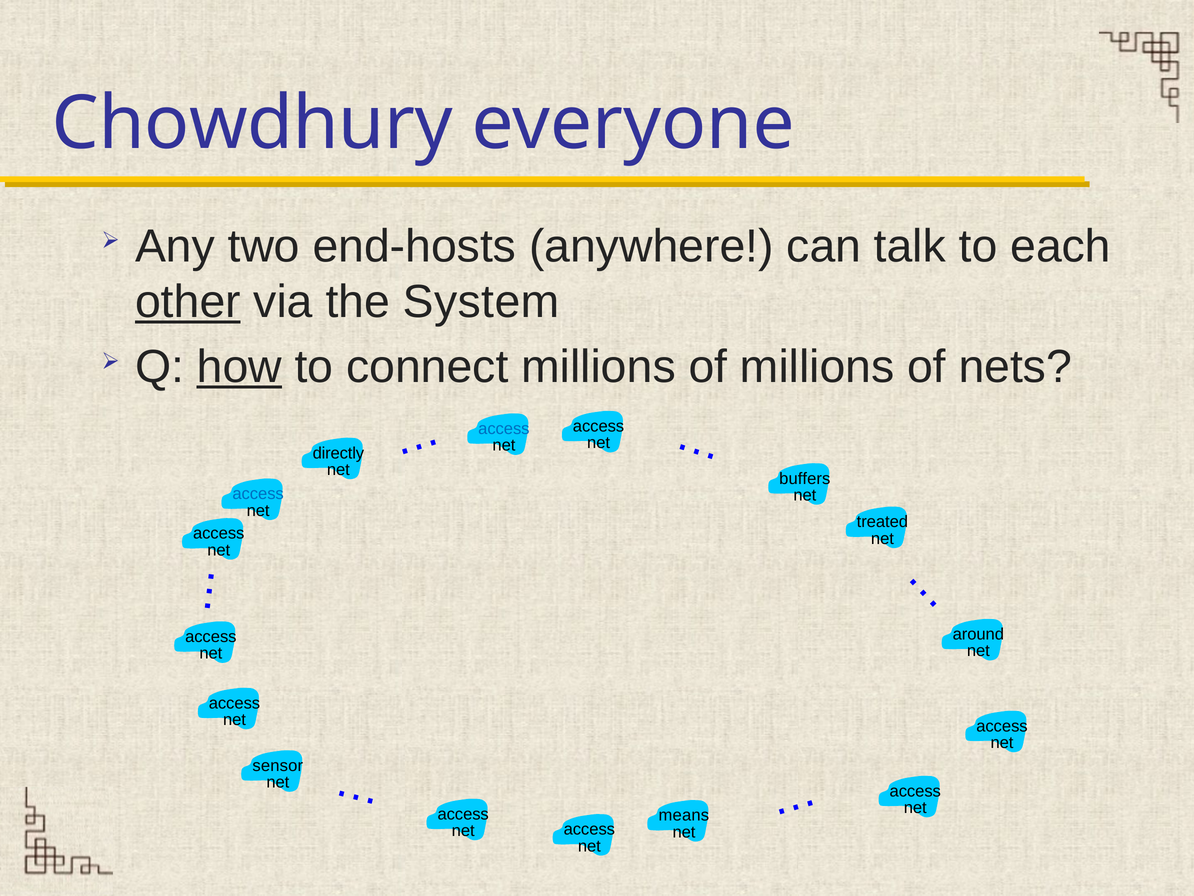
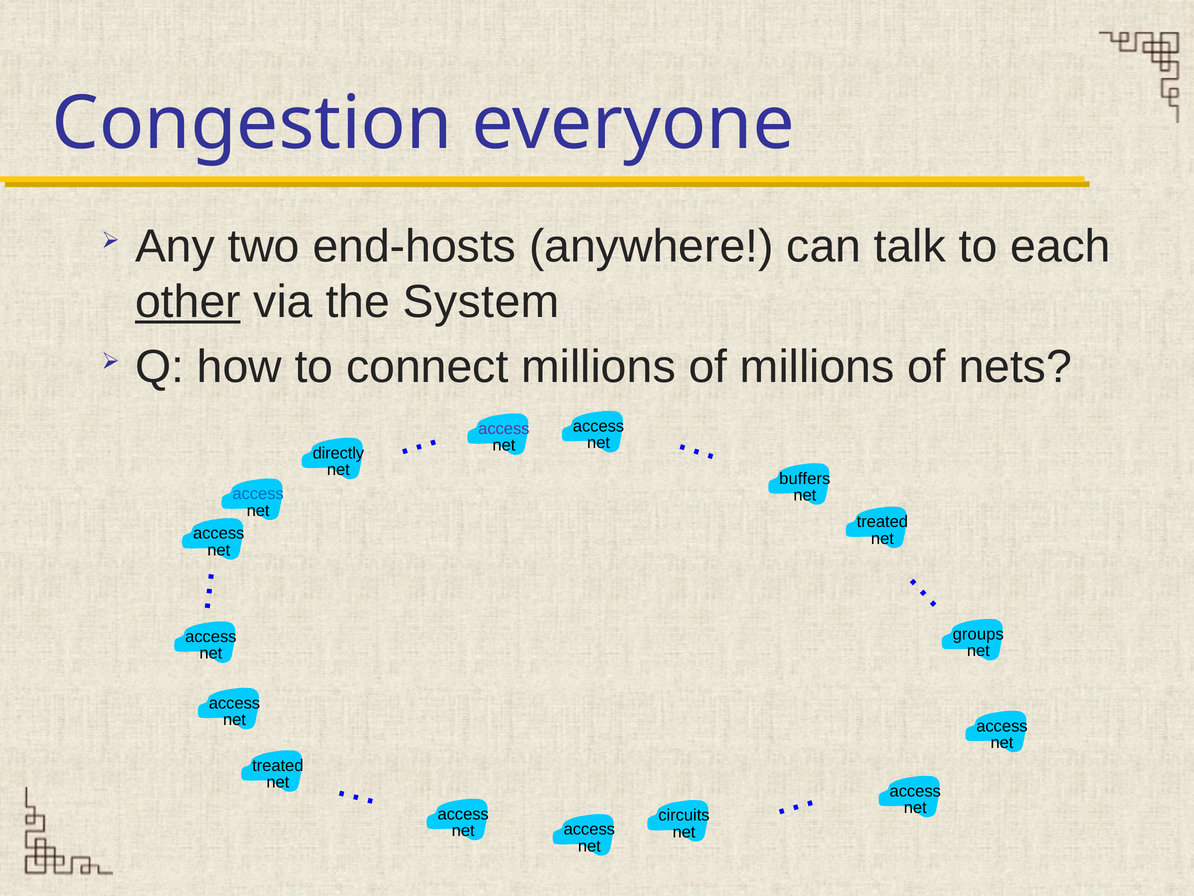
Chowdhury: Chowdhury -> Congestion
how underline: present -> none
access at (504, 429) colour: blue -> purple
around: around -> groups
sensor at (278, 765): sensor -> treated
means: means -> circuits
